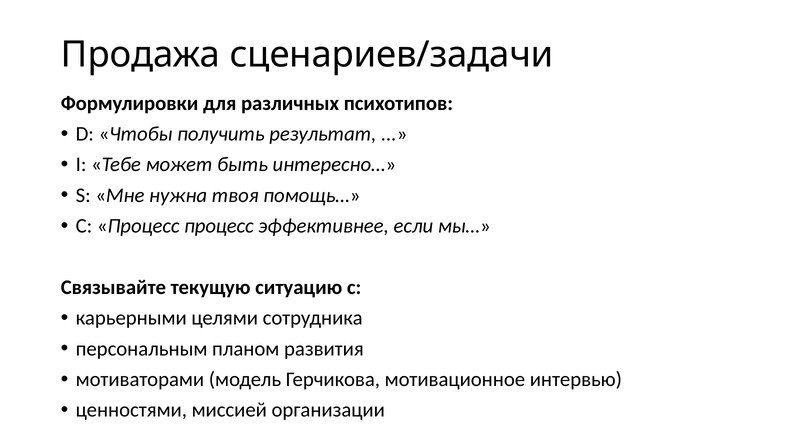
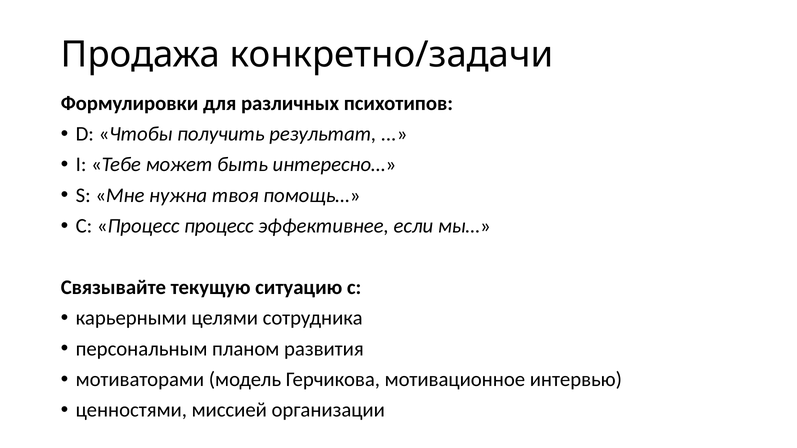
сценариев/задачи: сценариев/задачи -> конкретно/задачи
